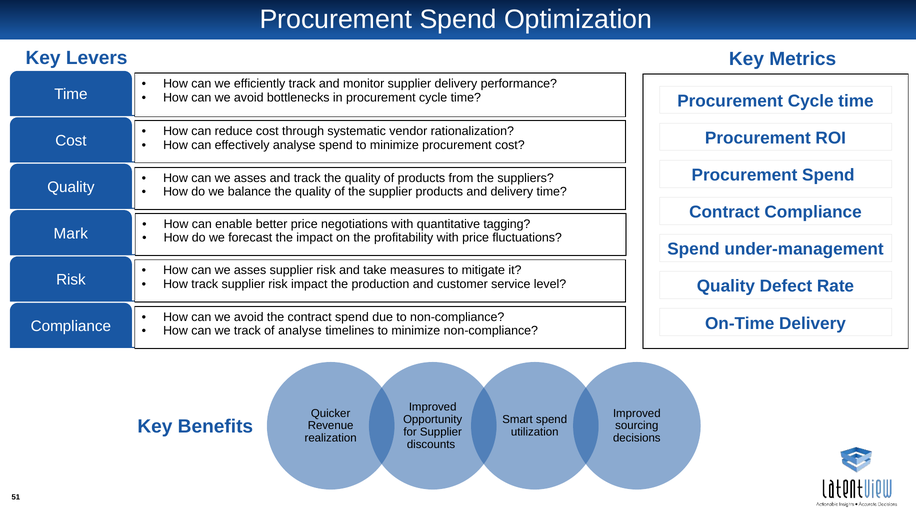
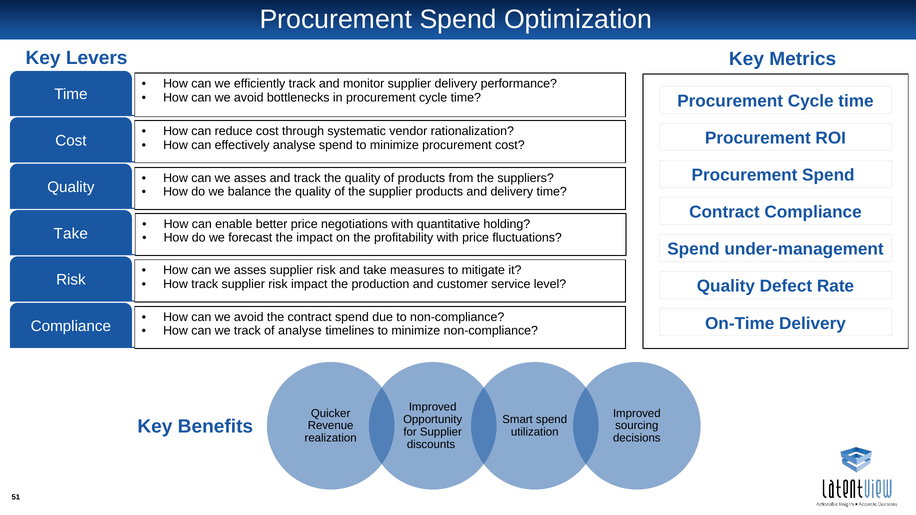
tagging: tagging -> holding
Mark at (71, 234): Mark -> Take
